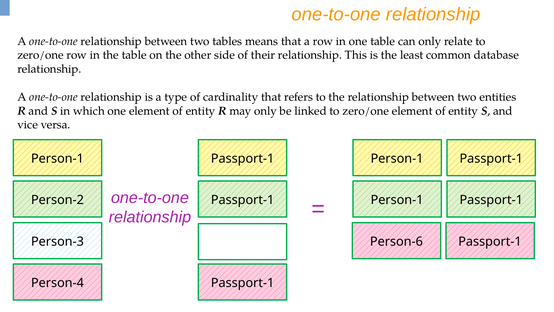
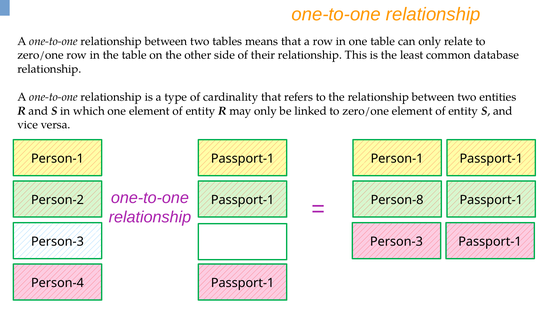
Person-2 Passport-1 Person-1: Person-1 -> Person-8
Person-6 at (396, 241): Person-6 -> Person-3
